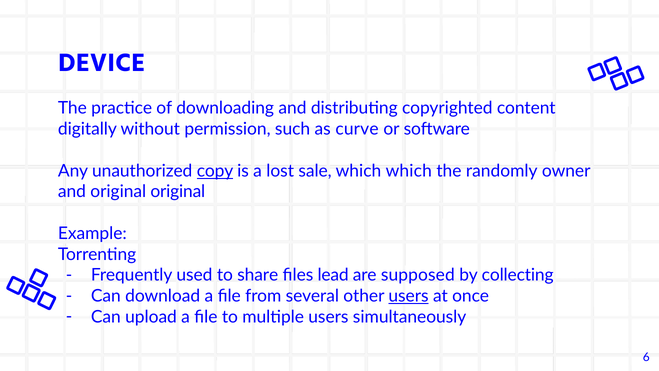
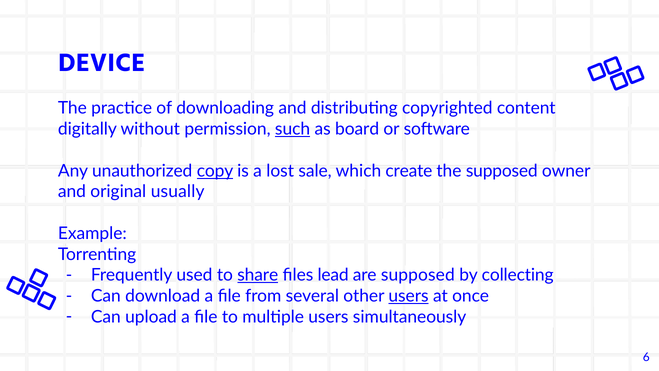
such underline: none -> present
curve: curve -> board
which which: which -> create
the randomly: randomly -> supposed
original original: original -> usually
share underline: none -> present
